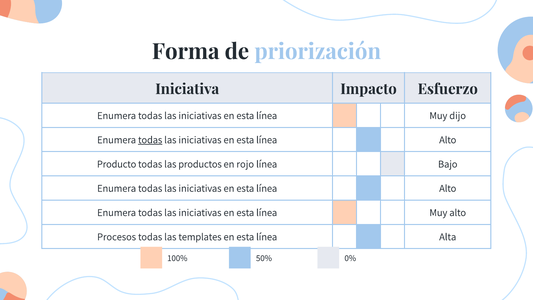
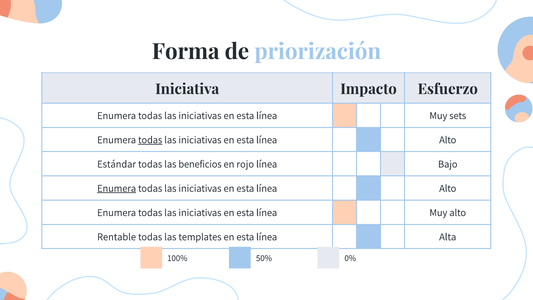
dijo: dijo -> sets
Producto: Producto -> Estándar
productos: productos -> beneficios
Enumera at (117, 188) underline: none -> present
Procesos: Procesos -> Rentable
